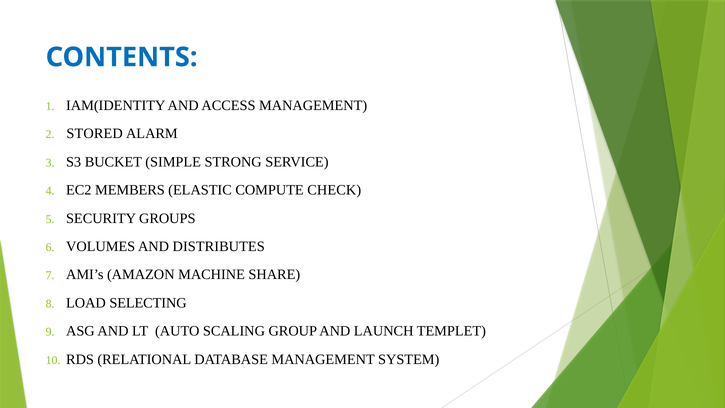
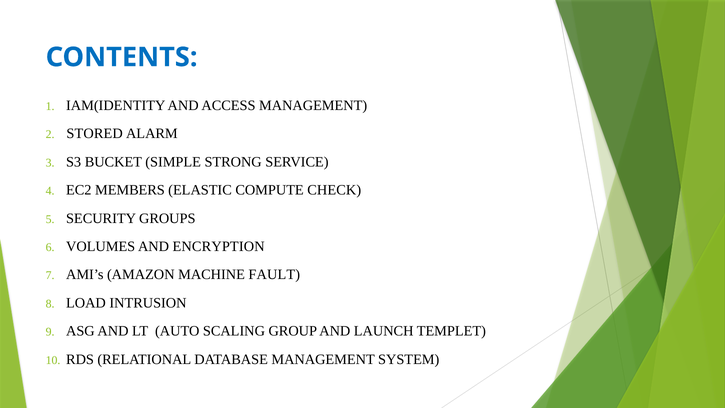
DISTRIBUTES: DISTRIBUTES -> ENCRYPTION
SHARE: SHARE -> FAULT
SELECTING: SELECTING -> INTRUSION
